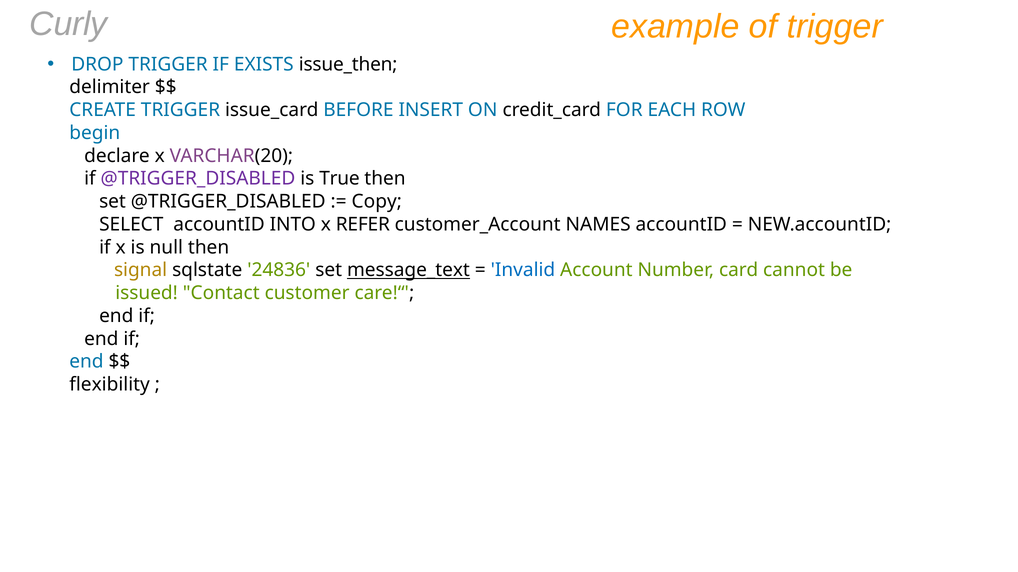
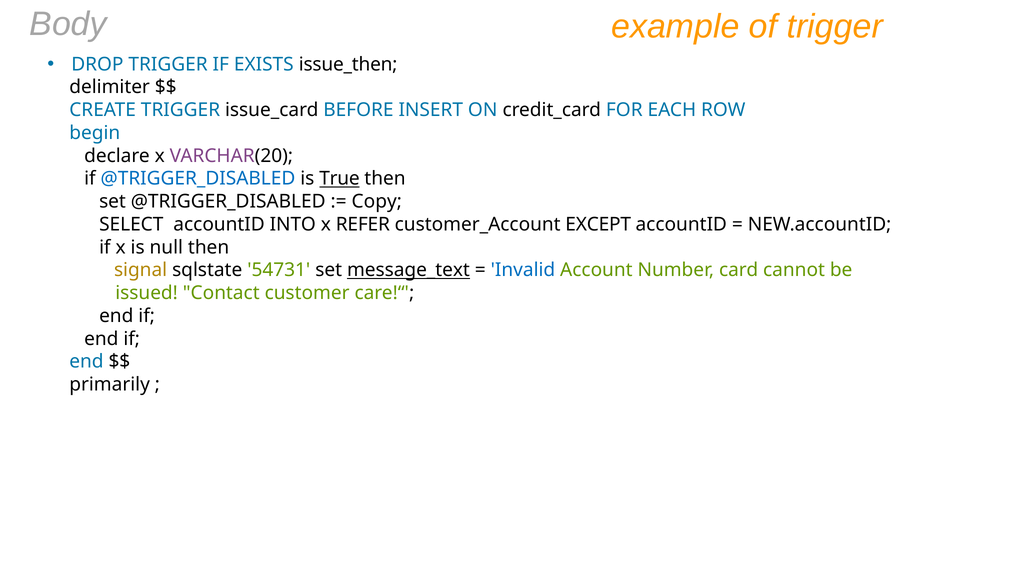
Curly: Curly -> Body
@TRIGGER_DISABLED at (198, 179) colour: purple -> blue
True underline: none -> present
NAMES: NAMES -> EXCEPT
24836: 24836 -> 54731
flexibility: flexibility -> primarily
